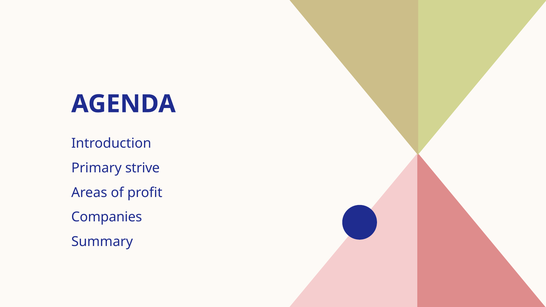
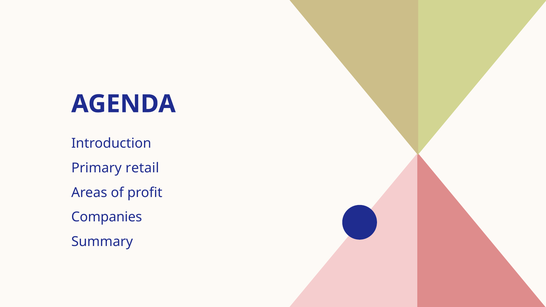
strive: strive -> retail
